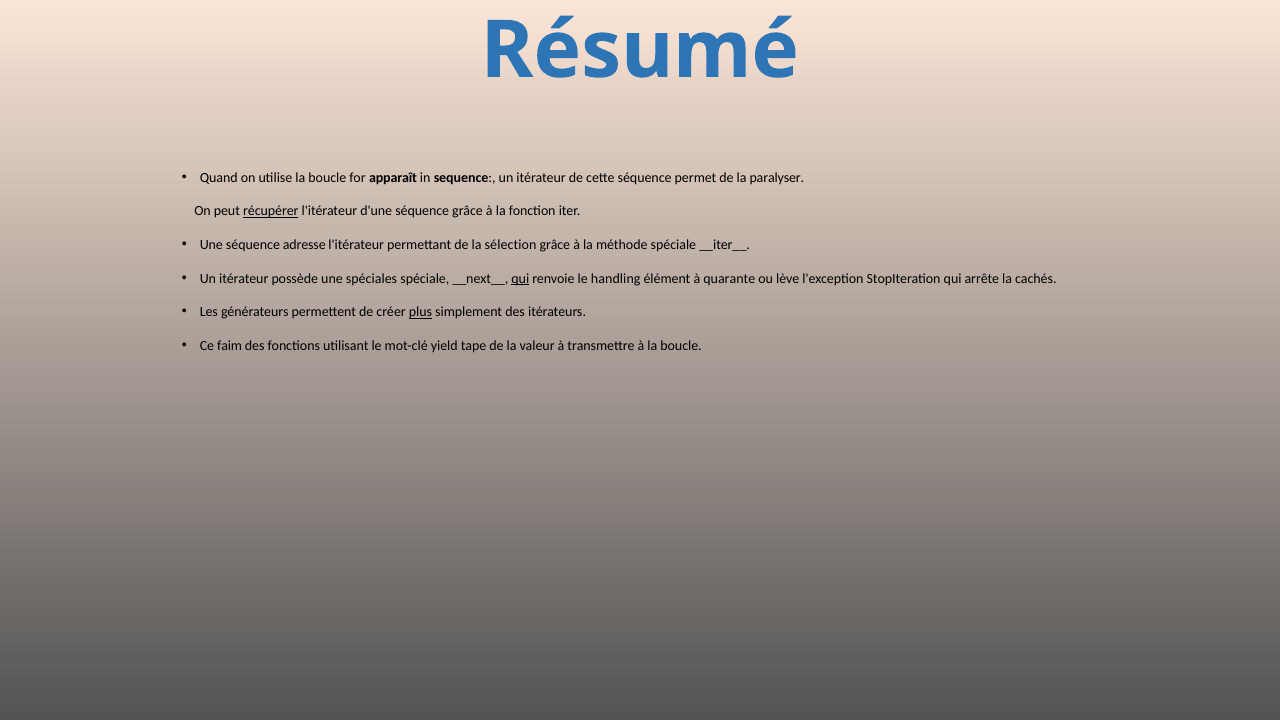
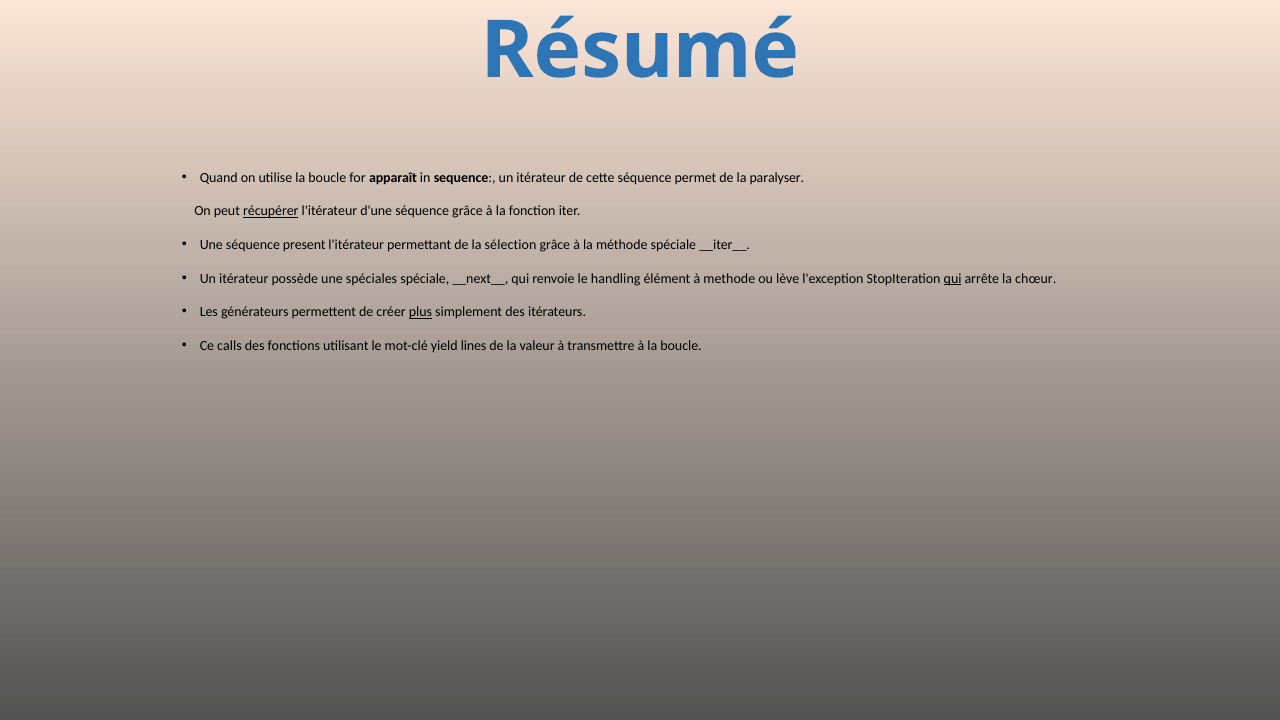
adresse: adresse -> present
qui at (520, 278) underline: present -> none
quarante: quarante -> methode
qui at (953, 278) underline: none -> present
cachés: cachés -> chœur
faim: faim -> calls
tape: tape -> lines
